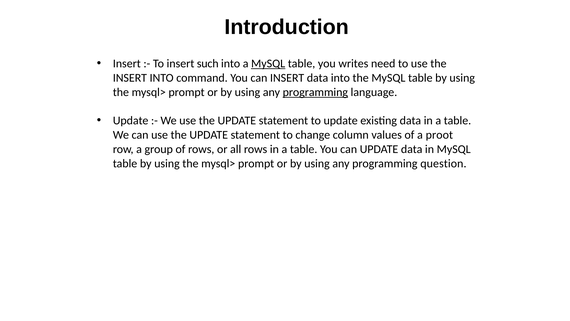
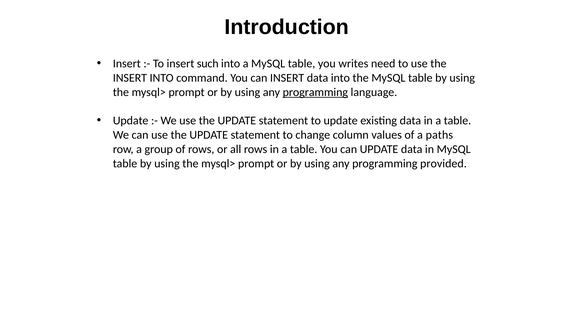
MySQL at (268, 63) underline: present -> none
proot: proot -> paths
question: question -> provided
